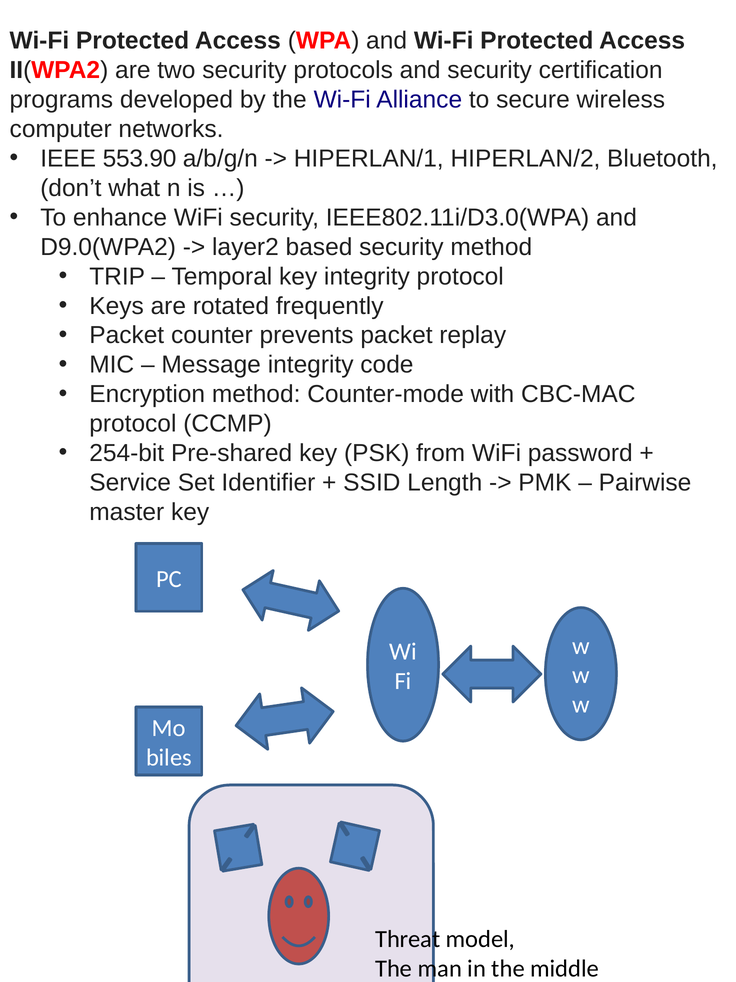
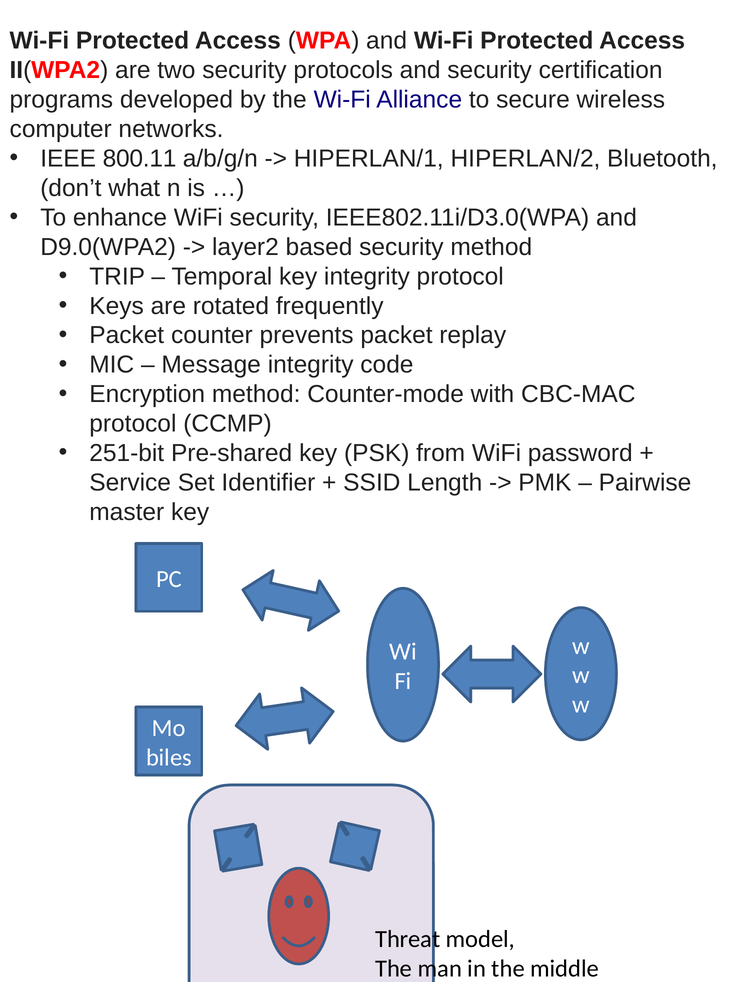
553.90: 553.90 -> 800.11
254-bit: 254-bit -> 251-bit
